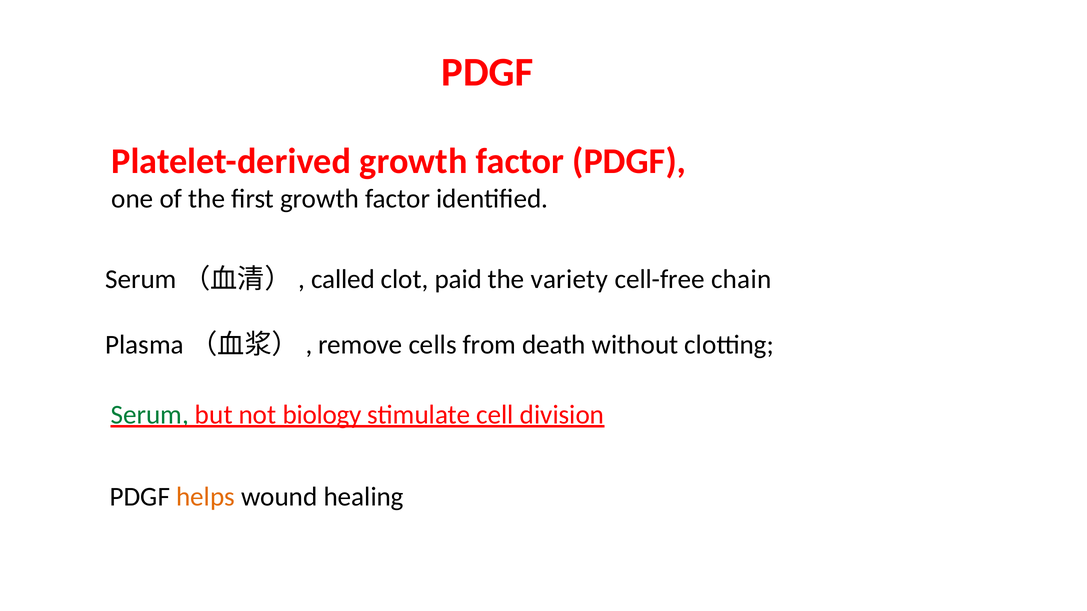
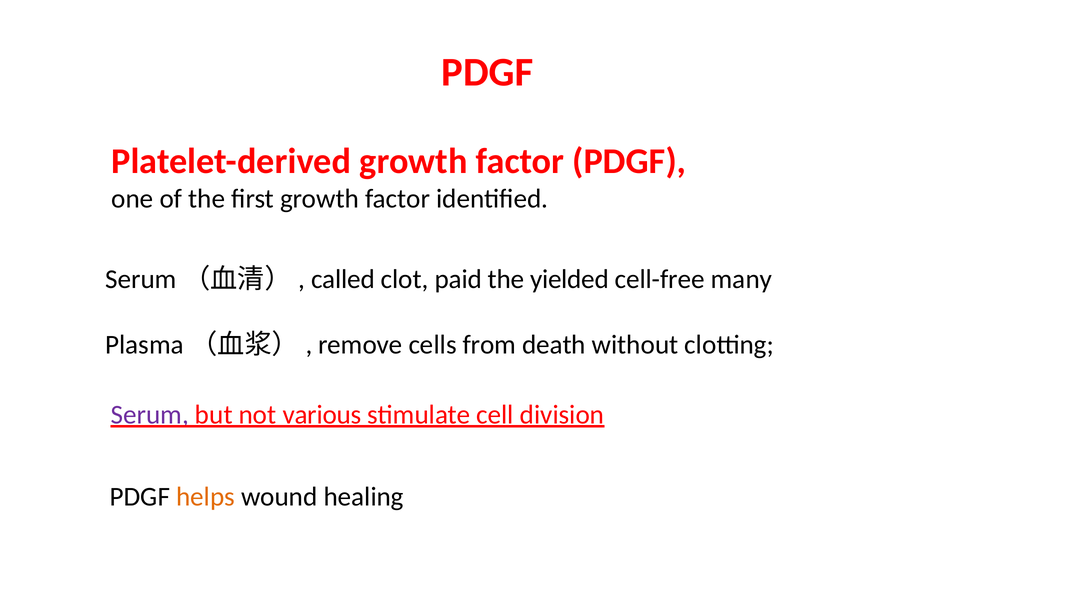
variety: variety -> yielded
chain: chain -> many
Serum colour: green -> purple
biology: biology -> various
